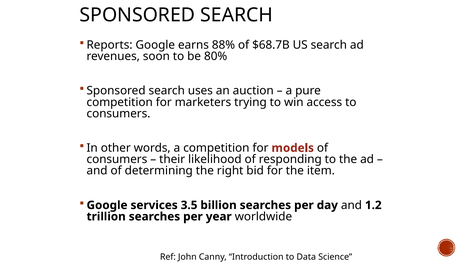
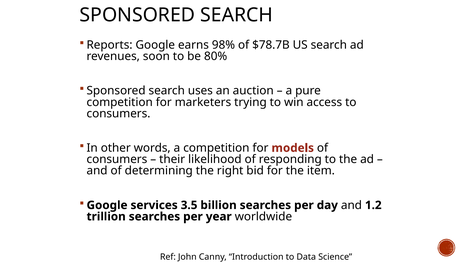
88%: 88% -> 98%
$68.7B: $68.7B -> $78.7B
